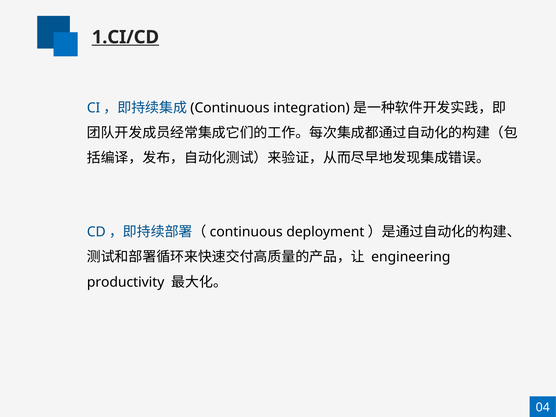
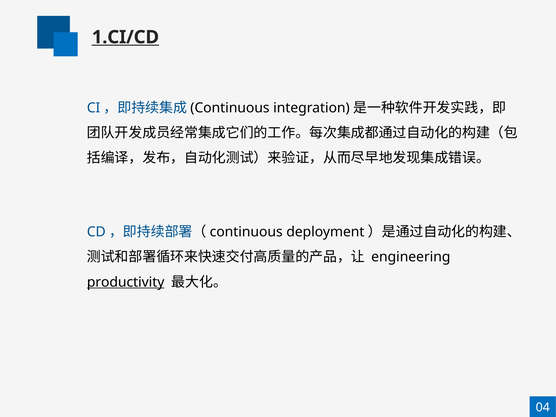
productivity underline: none -> present
